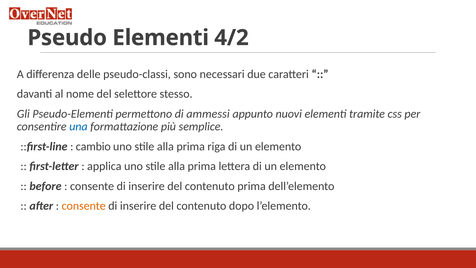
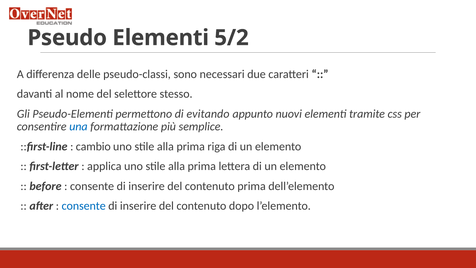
4/2: 4/2 -> 5/2
ammessi: ammessi -> evitando
consente at (84, 206) colour: orange -> blue
